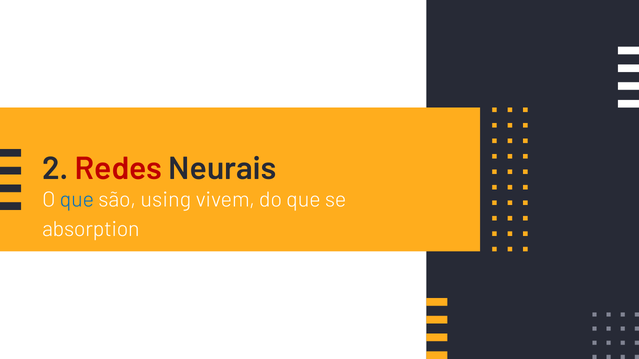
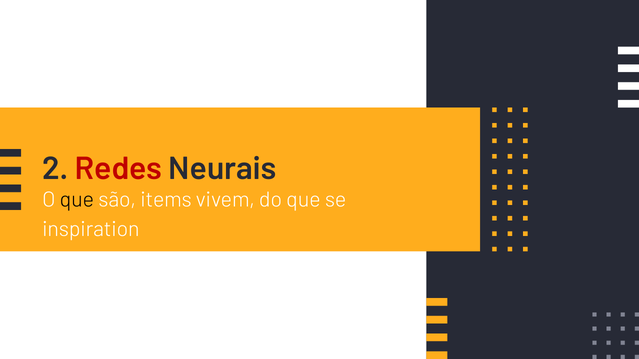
que at (77, 200) colour: blue -> black
using: using -> items
absorption: absorption -> inspiration
